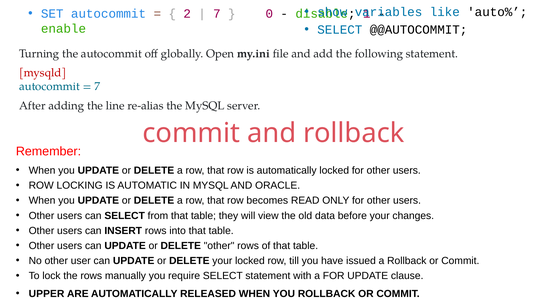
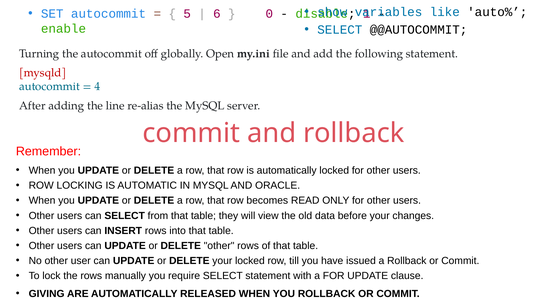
2: 2 -> 5
7 at (217, 14): 7 -> 6
7 at (97, 86): 7 -> 4
UPPER: UPPER -> GIVING
